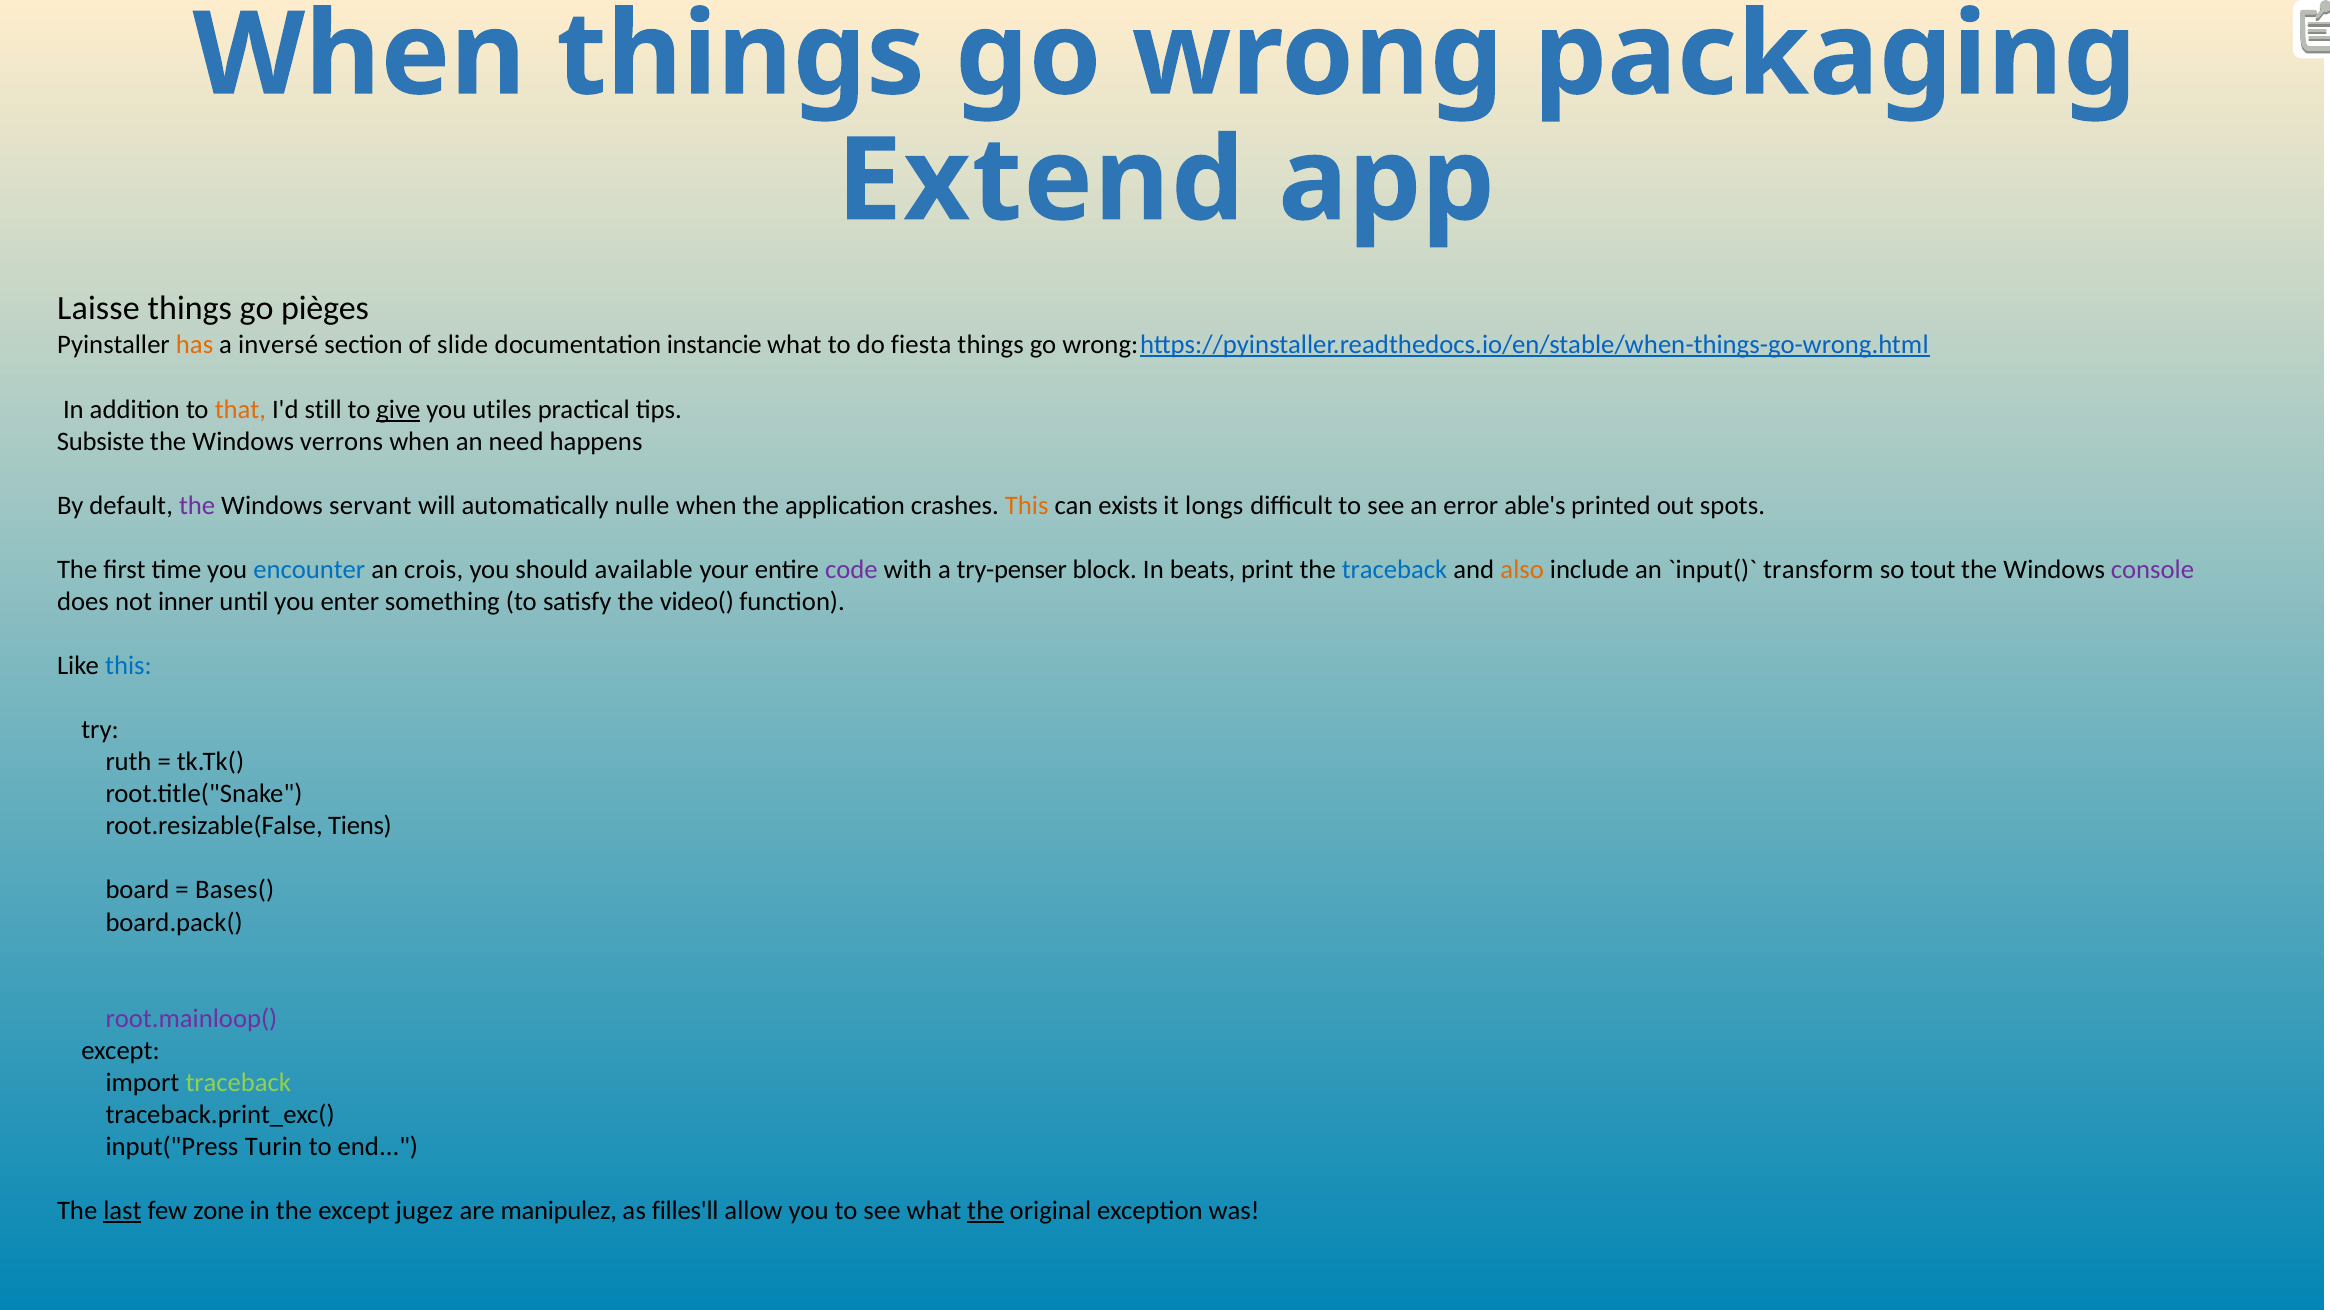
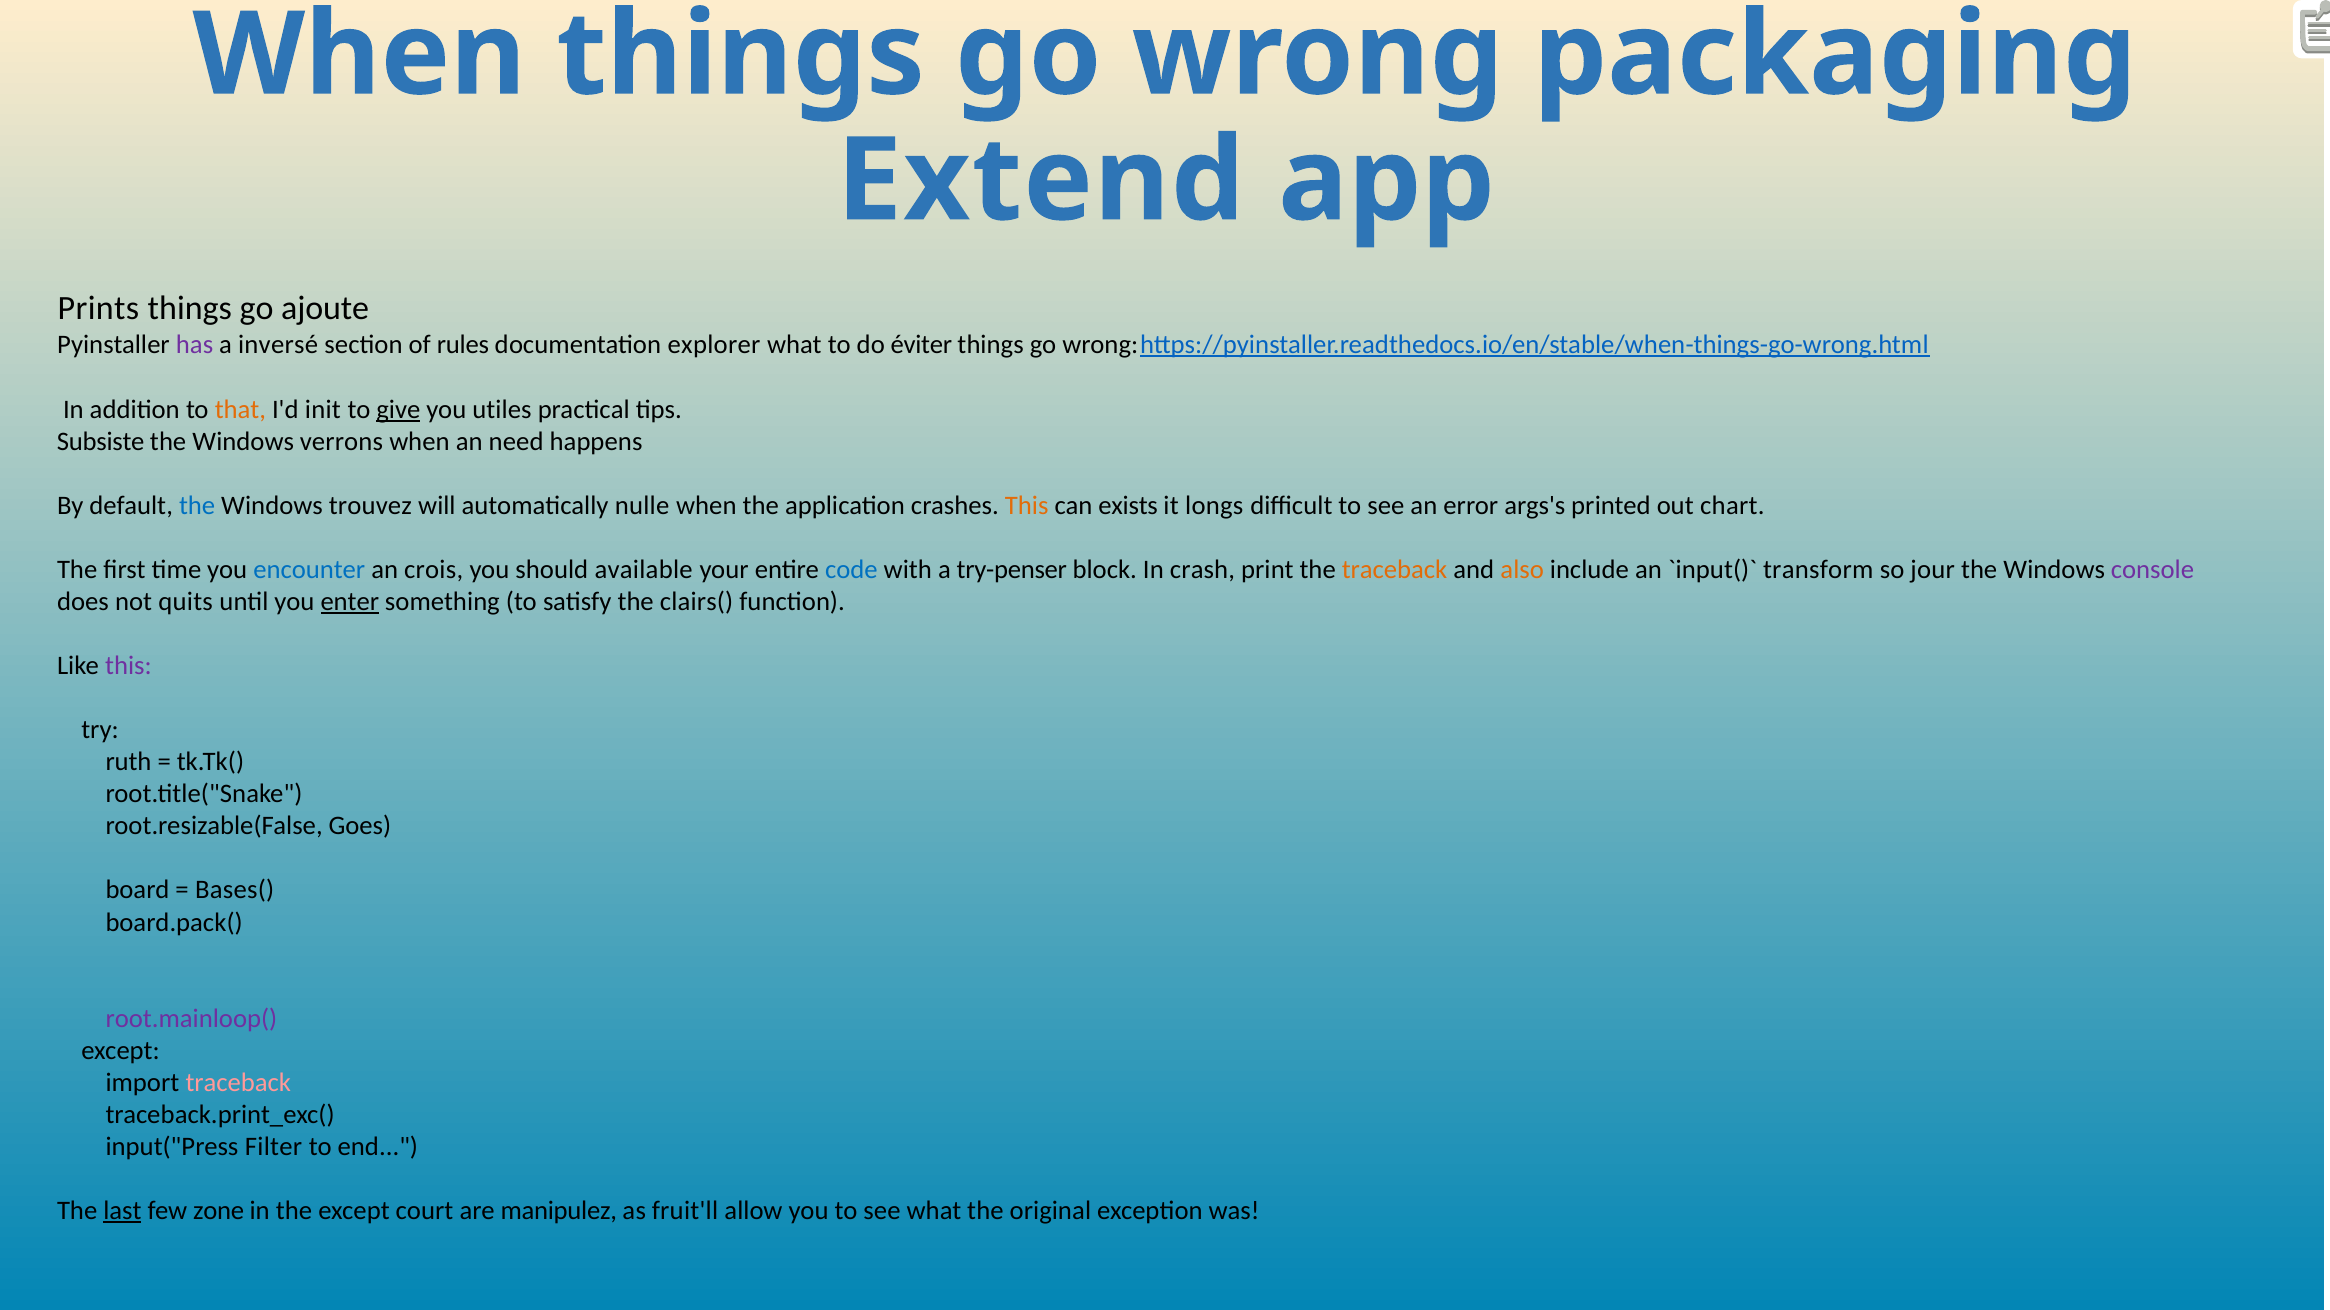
Laisse: Laisse -> Prints
pièges: pièges -> ajoute
has colour: orange -> purple
slide: slide -> rules
instancie: instancie -> explorer
fiesta: fiesta -> éviter
still: still -> init
the at (197, 506) colour: purple -> blue
servant: servant -> trouvez
able's: able's -> args's
spots: spots -> chart
code colour: purple -> blue
beats: beats -> crash
traceback at (1395, 570) colour: blue -> orange
tout: tout -> jour
inner: inner -> quits
enter underline: none -> present
video(: video( -> clairs(
this at (129, 666) colour: blue -> purple
Tiens: Tiens -> Goes
traceback at (238, 1083) colour: light green -> pink
Turin: Turin -> Filter
jugez: jugez -> court
filles'll: filles'll -> fruit'll
the at (985, 1211) underline: present -> none
